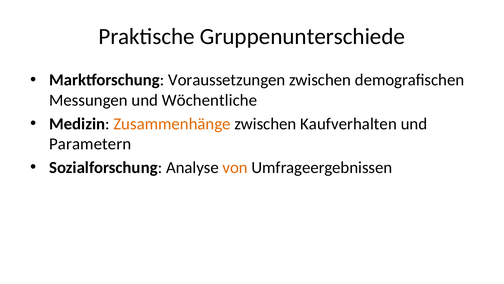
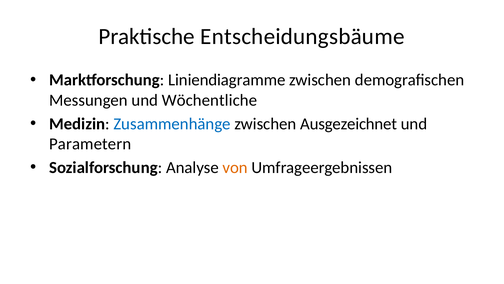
Gruppenunterschiede: Gruppenunterschiede -> Entscheidungsbäume
Voraussetzungen: Voraussetzungen -> Liniendiagramme
Zusammenhänge colour: orange -> blue
Kaufverhalten: Kaufverhalten -> Ausgezeichnet
